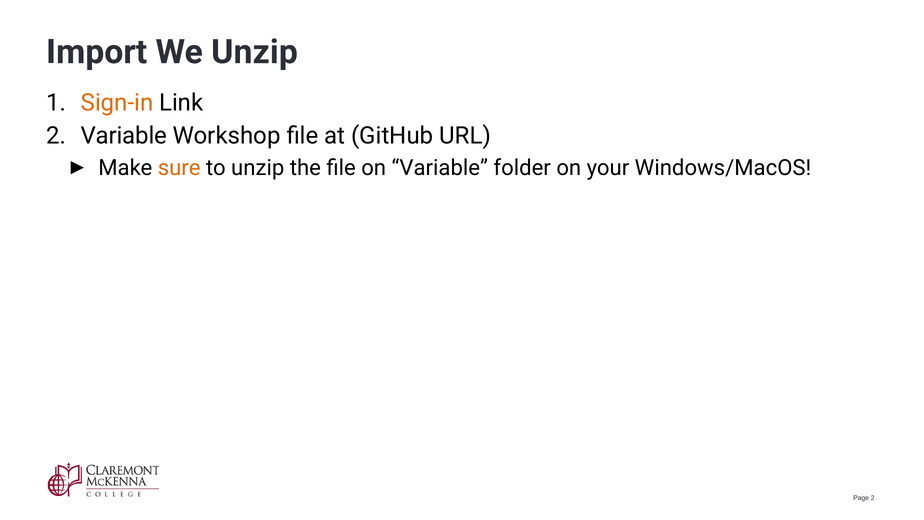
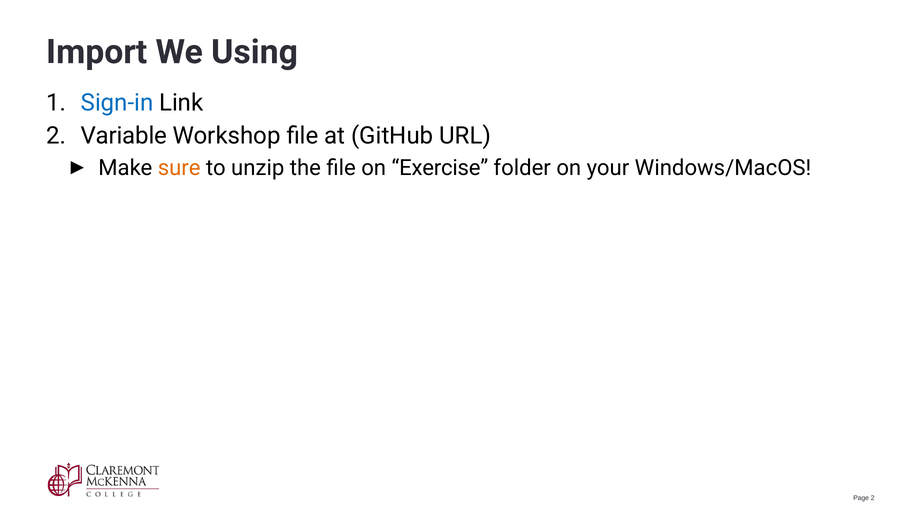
We Unzip: Unzip -> Using
Sign-in colour: orange -> blue
on Variable: Variable -> Exercise
